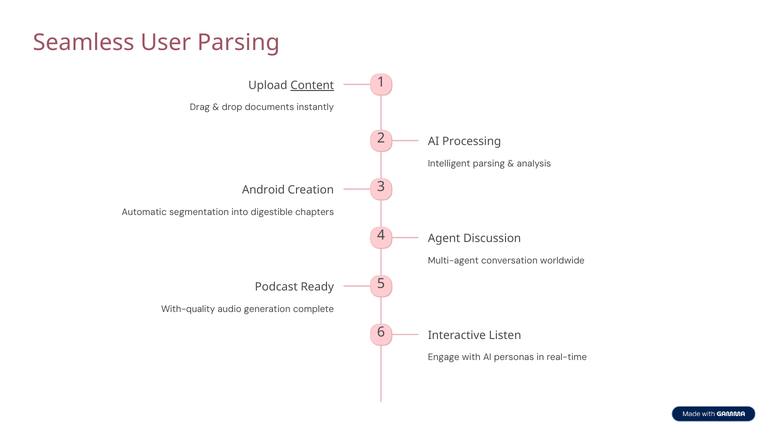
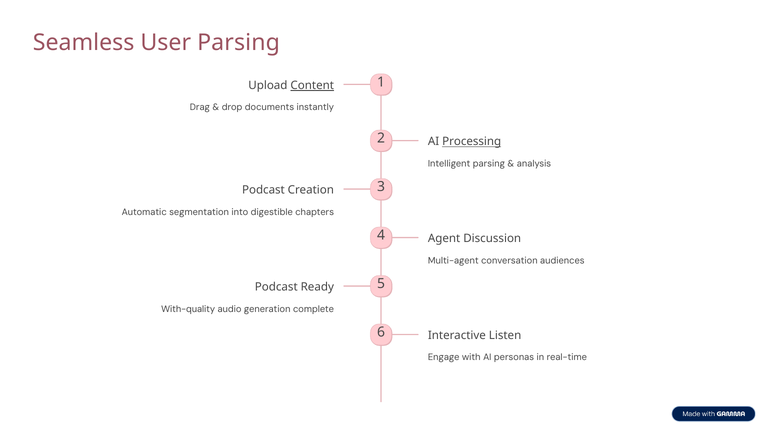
Processing underline: none -> present
Android at (263, 190): Android -> Podcast
worldwide: worldwide -> audiences
